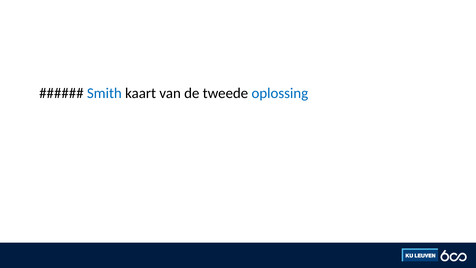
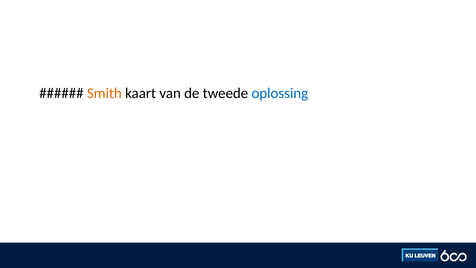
Smith colour: blue -> orange
